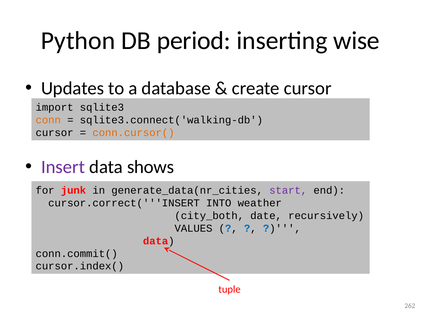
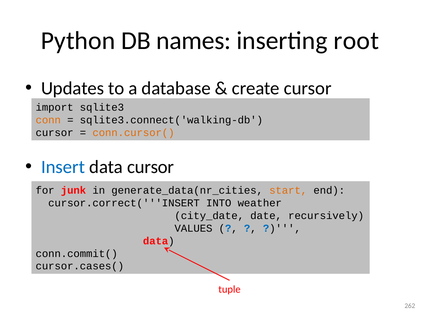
period: period -> names
wise: wise -> root
Insert colour: purple -> blue
data shows: shows -> cursor
start colour: purple -> orange
city_both: city_both -> city_date
cursor.index(: cursor.index( -> cursor.cases(
